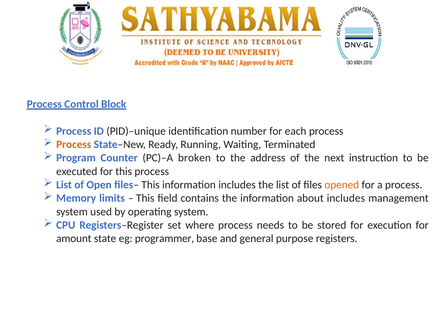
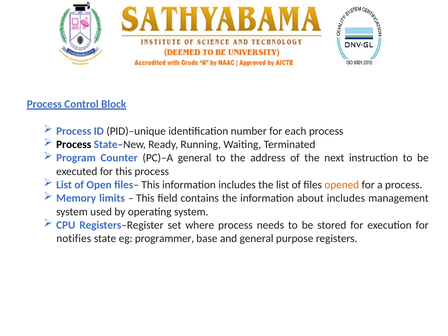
Process at (74, 144) colour: orange -> black
PC)–A broken: broken -> general
amount: amount -> notifies
